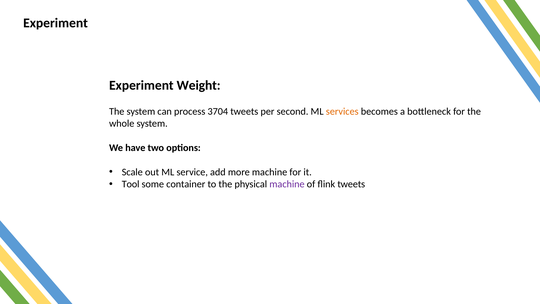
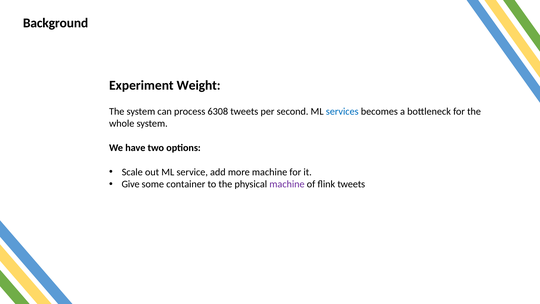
Experiment at (56, 23): Experiment -> Background
3704: 3704 -> 6308
services colour: orange -> blue
Tool: Tool -> Give
